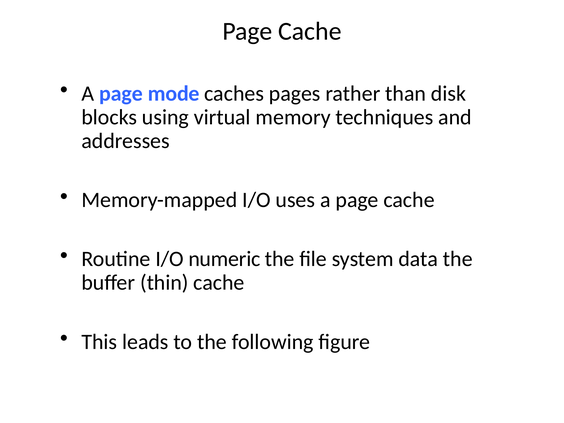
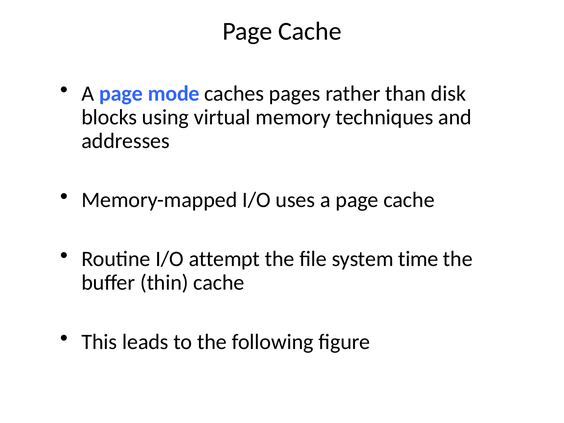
numeric: numeric -> attempt
data: data -> time
